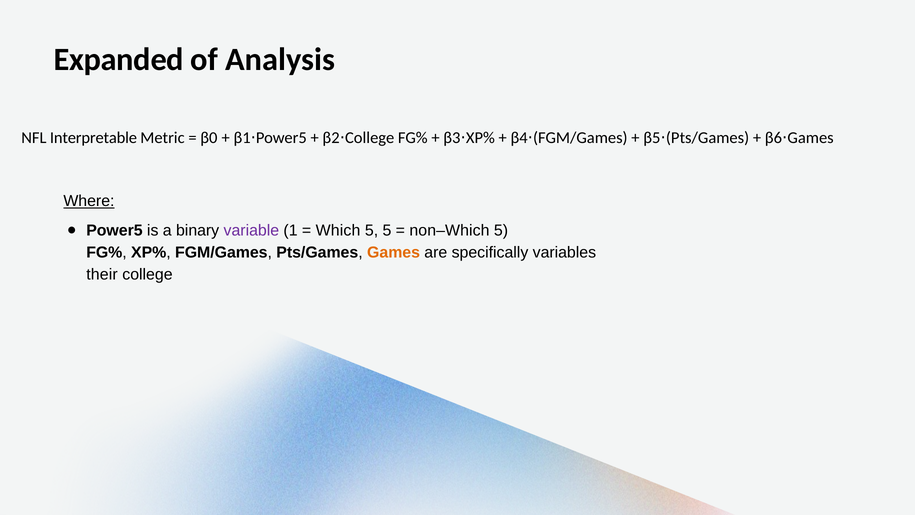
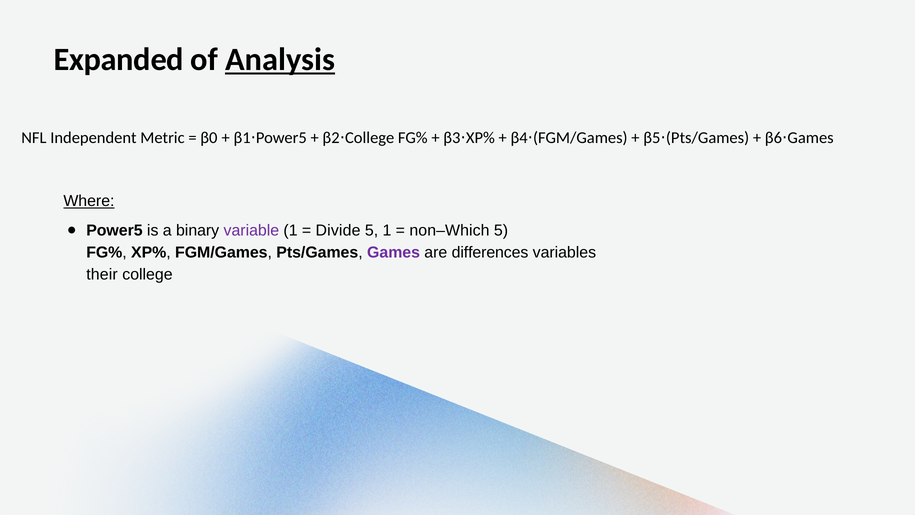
Analysis underline: none -> present
Interpretable: Interpretable -> Independent
Which: Which -> Divide
5 5: 5 -> 1
Games at (394, 252) colour: orange -> purple
specifically: specifically -> differences
